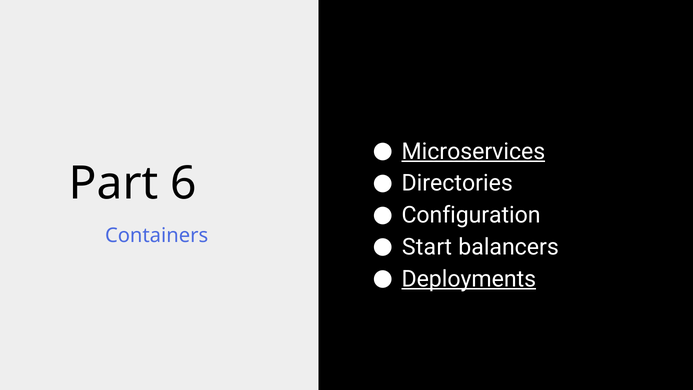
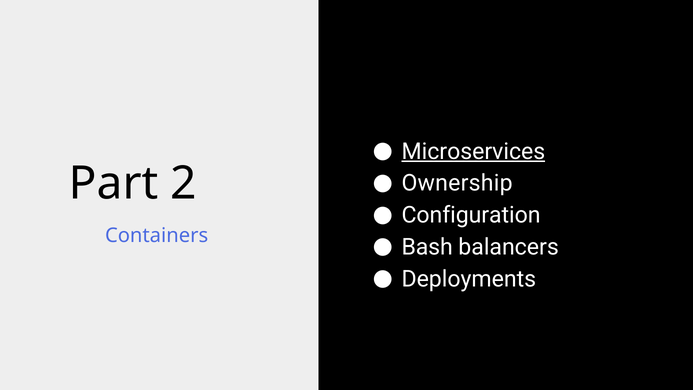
6: 6 -> 2
Directories: Directories -> Ownership
Start: Start -> Bash
Deployments underline: present -> none
